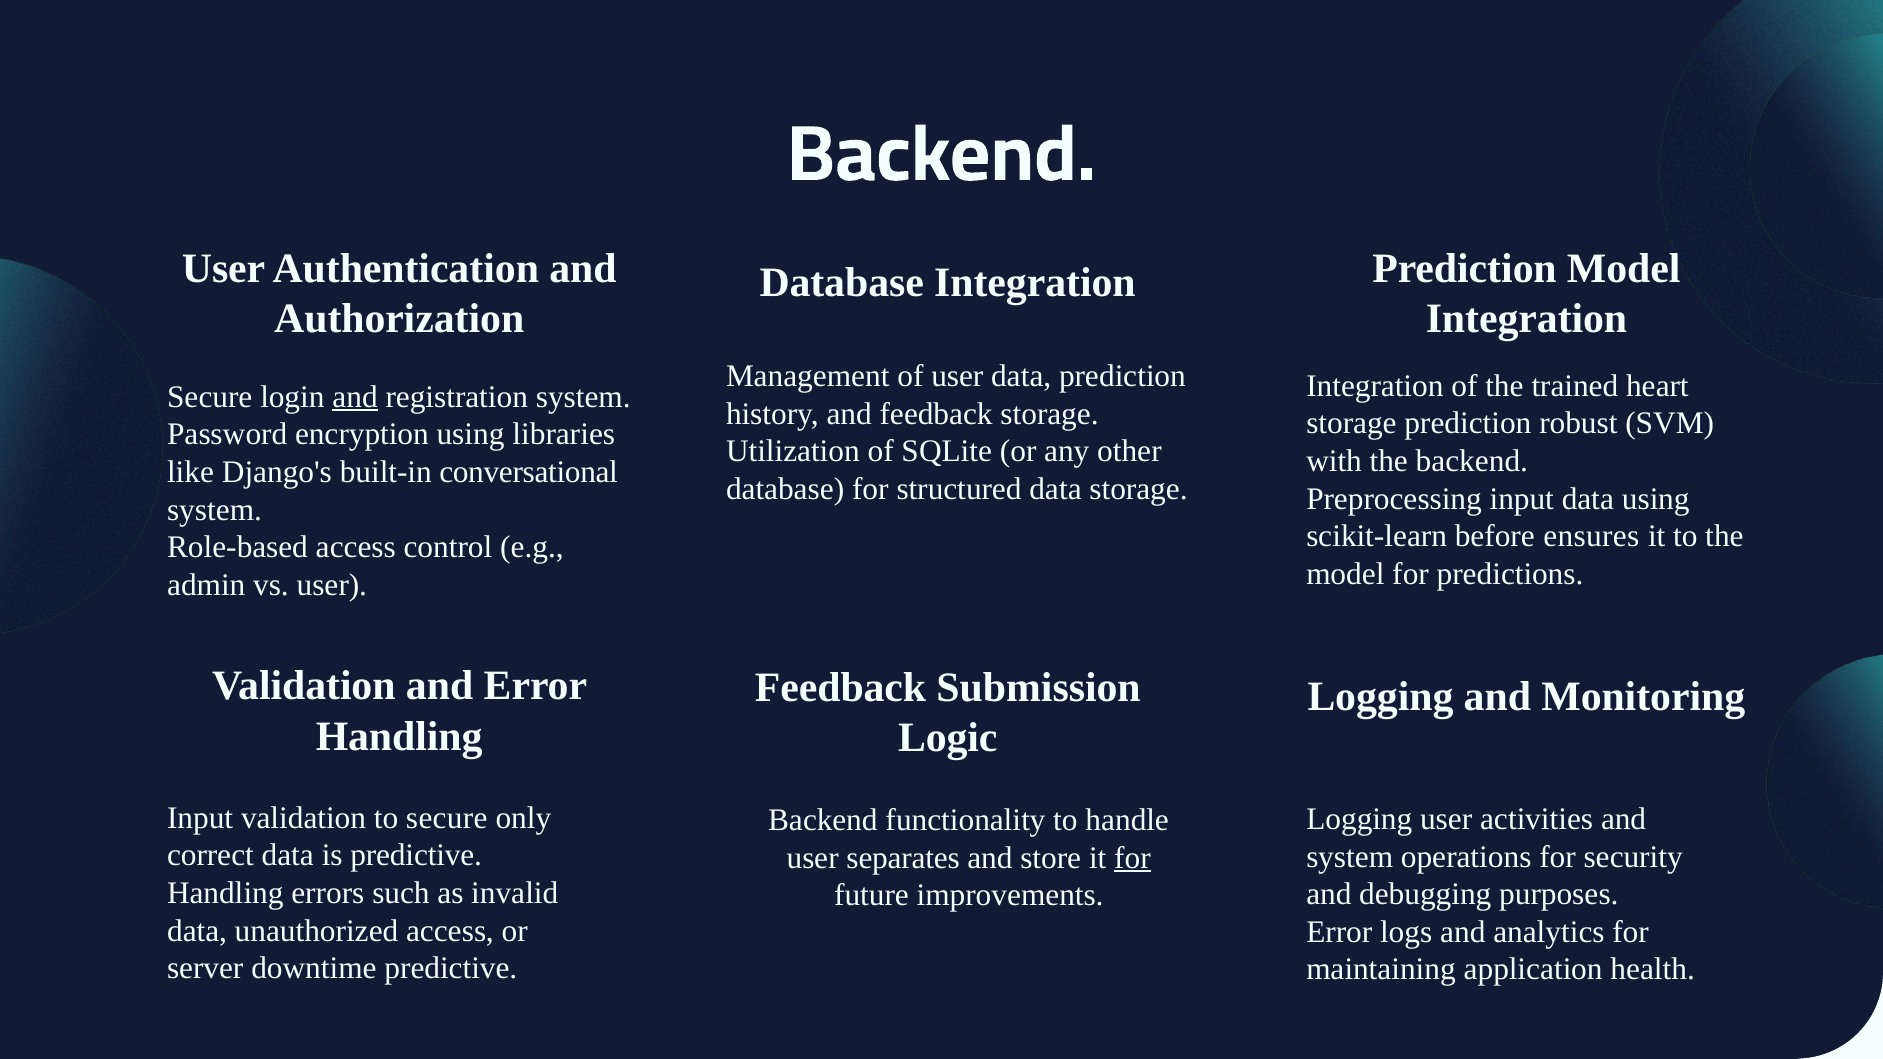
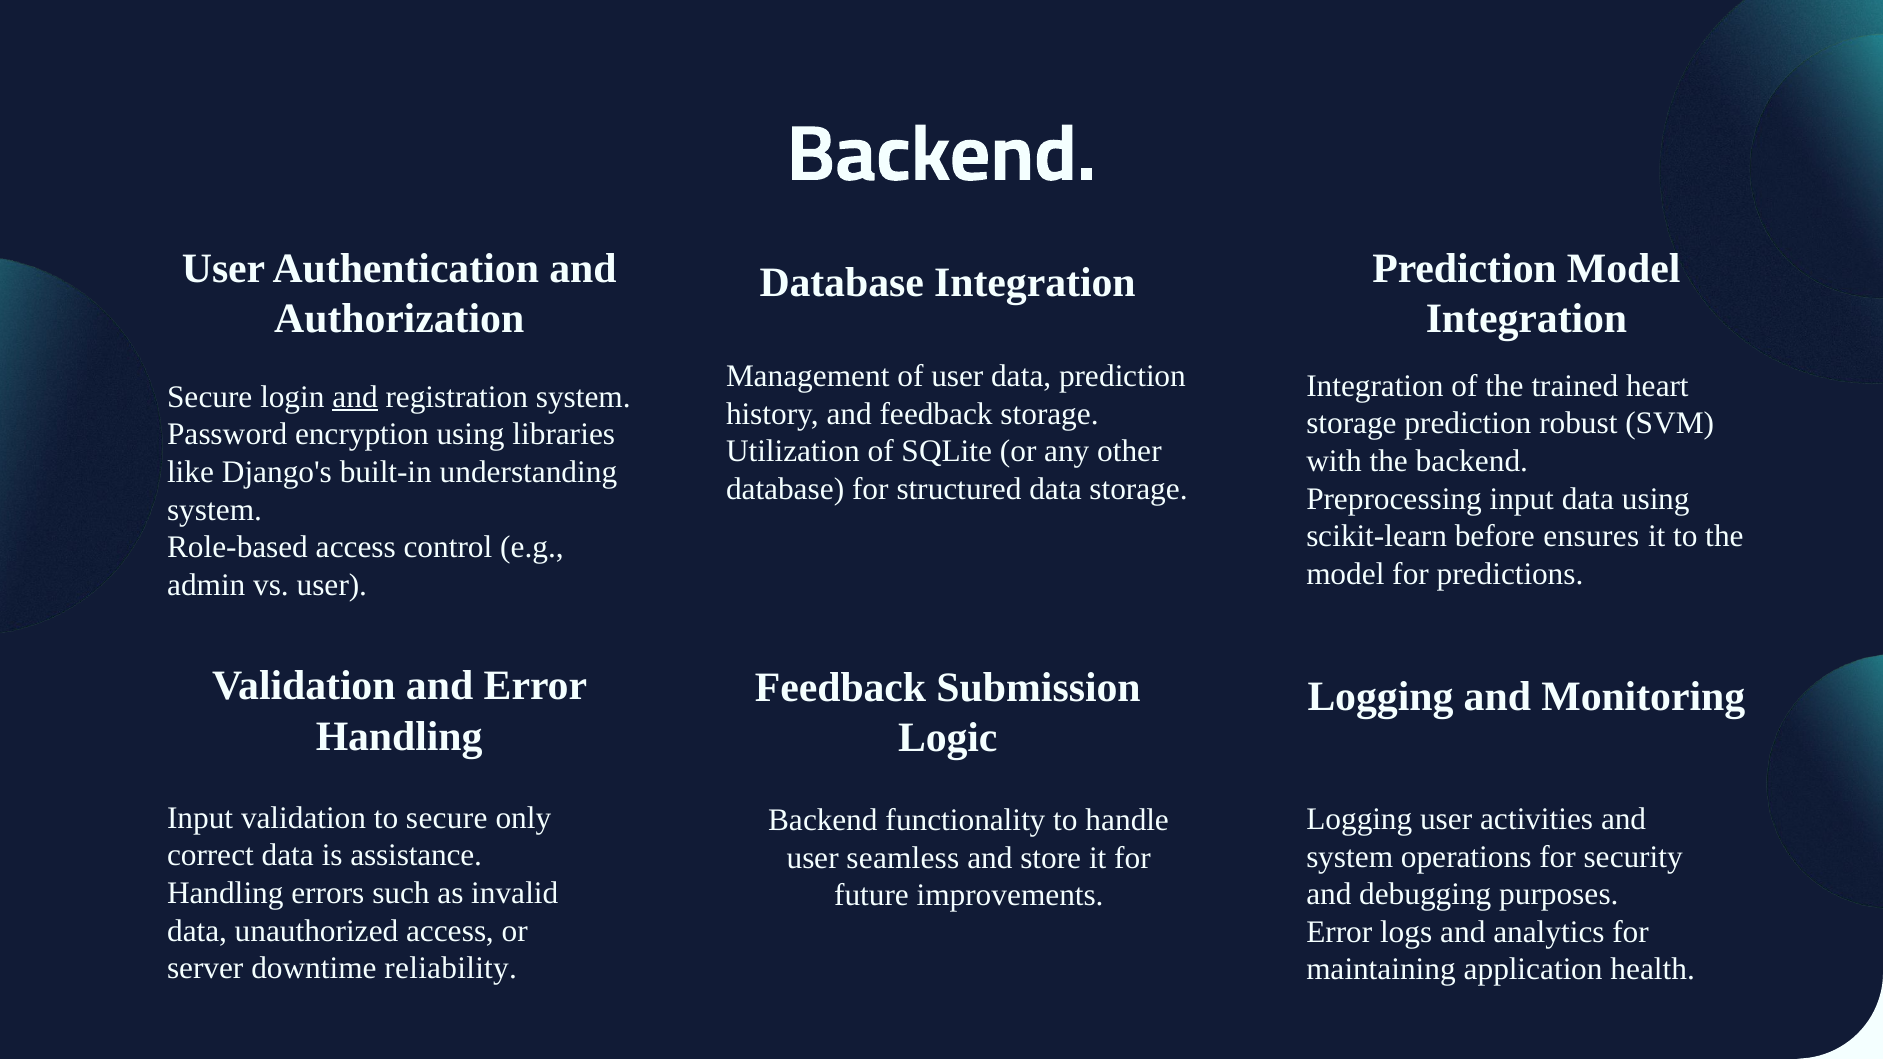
conversational: conversational -> understanding
is predictive: predictive -> assistance
separates: separates -> seamless
for at (1133, 858) underline: present -> none
downtime predictive: predictive -> reliability
